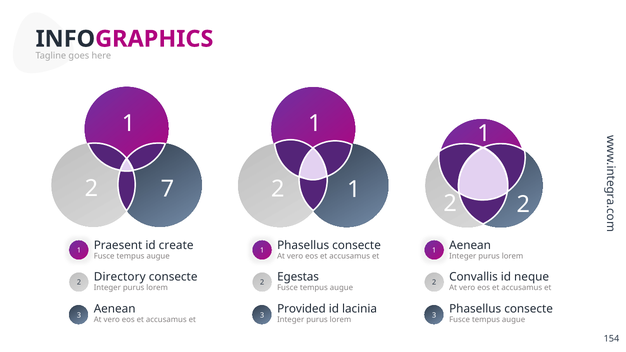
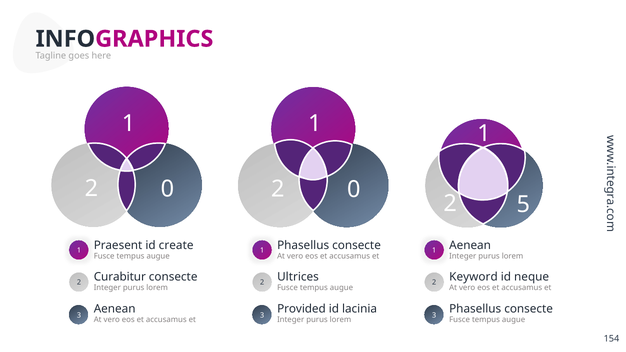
7 at (167, 189): 7 -> 0
1 at (354, 189): 1 -> 0
2 2: 2 -> 5
Directory: Directory -> Curabitur
Egestas: Egestas -> Ultrices
Convallis: Convallis -> Keyword
